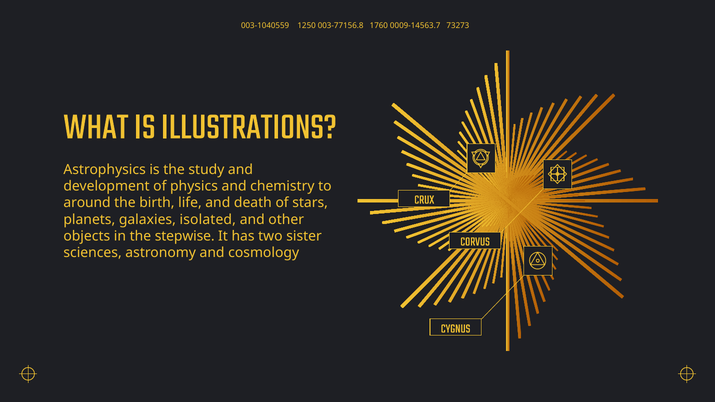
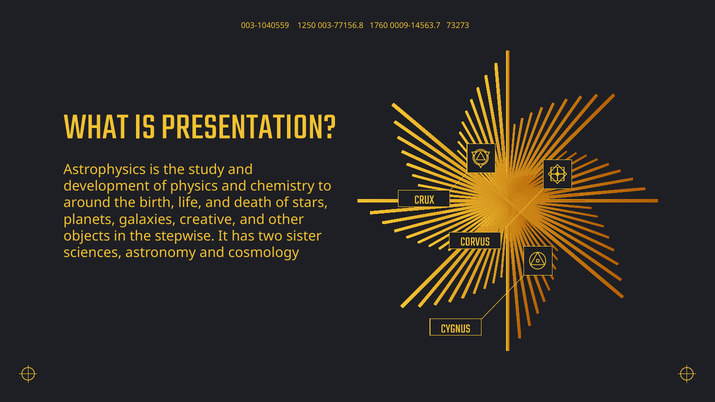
ILLUSTRATIONS: ILLUSTRATIONS -> PRESENTATION
isolated: isolated -> creative
